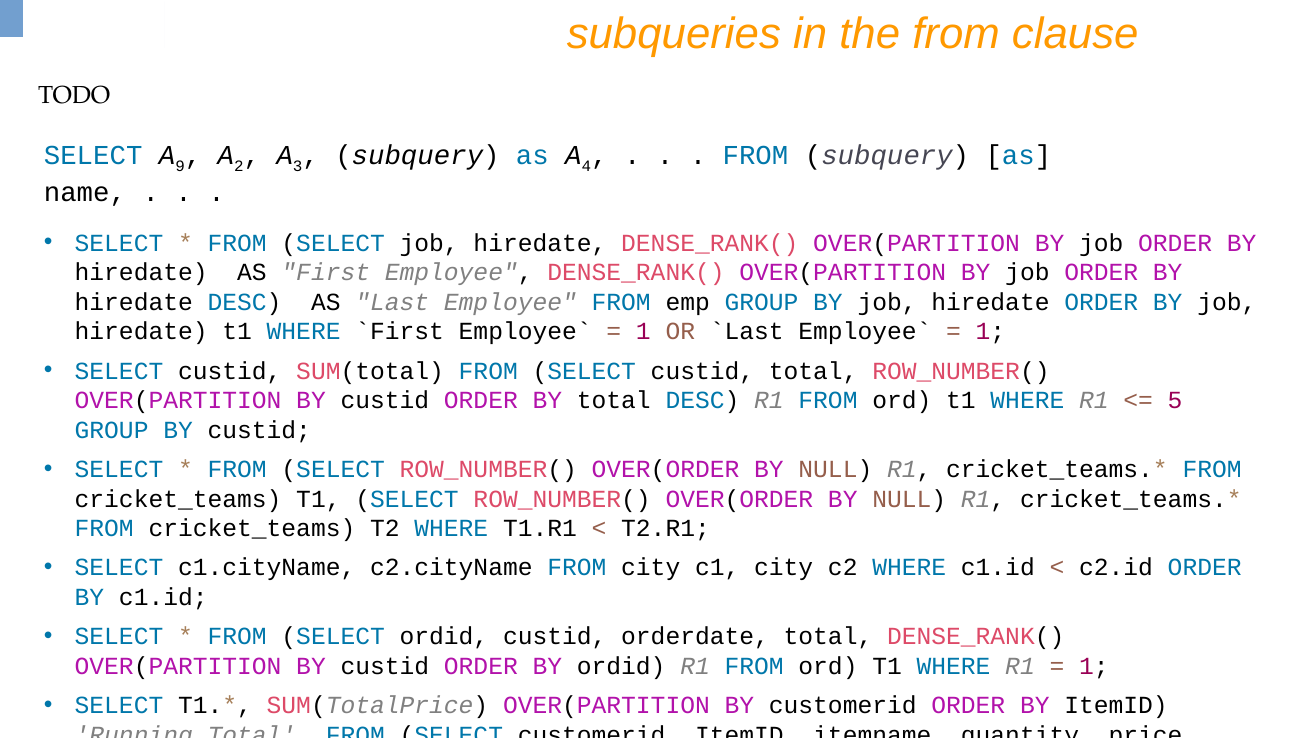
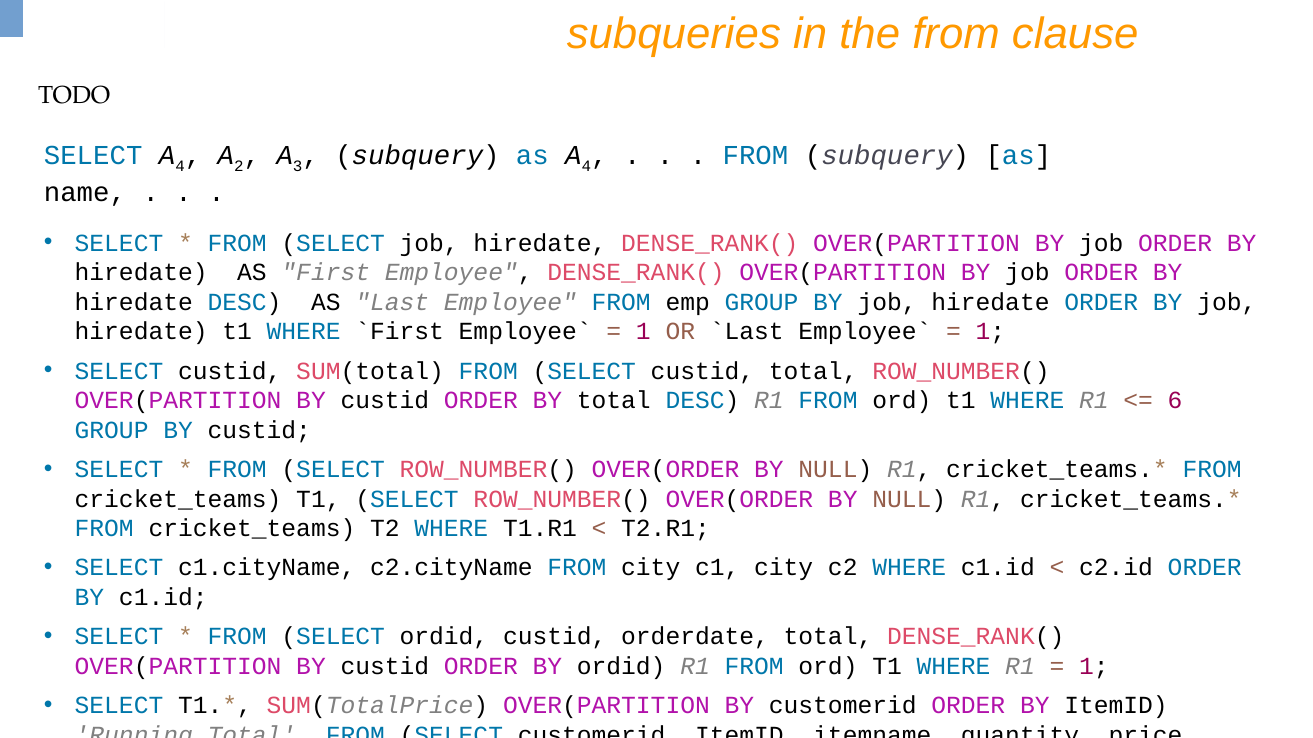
9 at (180, 166): 9 -> 4
5: 5 -> 6
